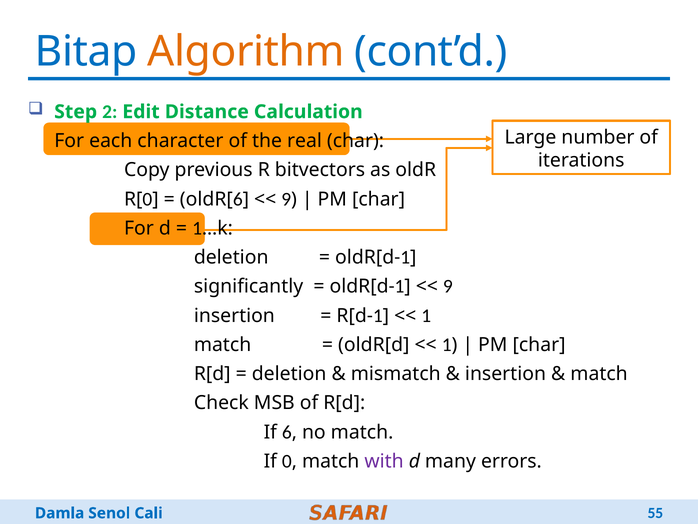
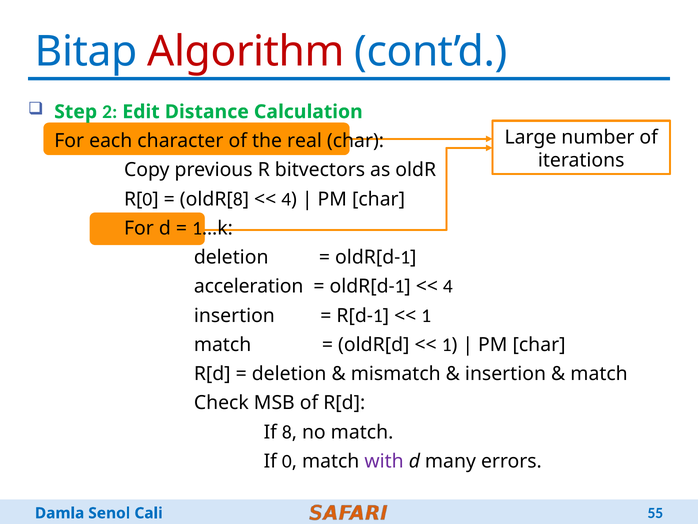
Algorithm colour: orange -> red
6 at (238, 199): 6 -> 8
9 at (286, 199): 9 -> 4
significantly: significantly -> acceleration
9 at (448, 286): 9 -> 4
If 6: 6 -> 8
